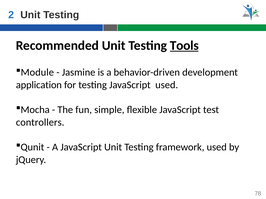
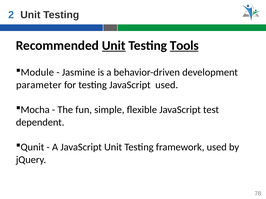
Unit at (114, 46) underline: none -> present
application: application -> parameter
controllers: controllers -> dependent
